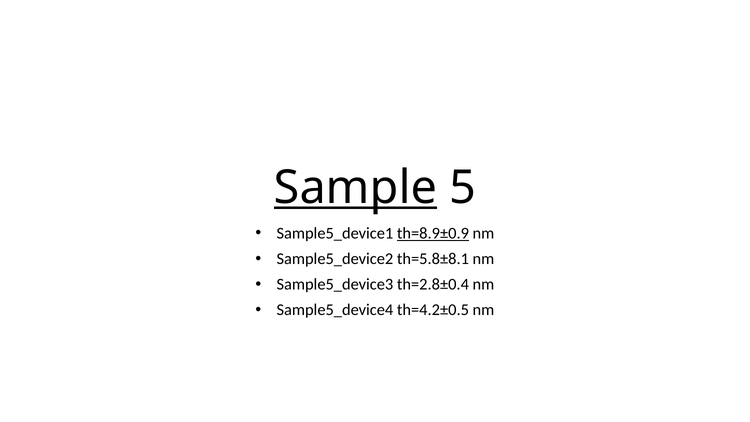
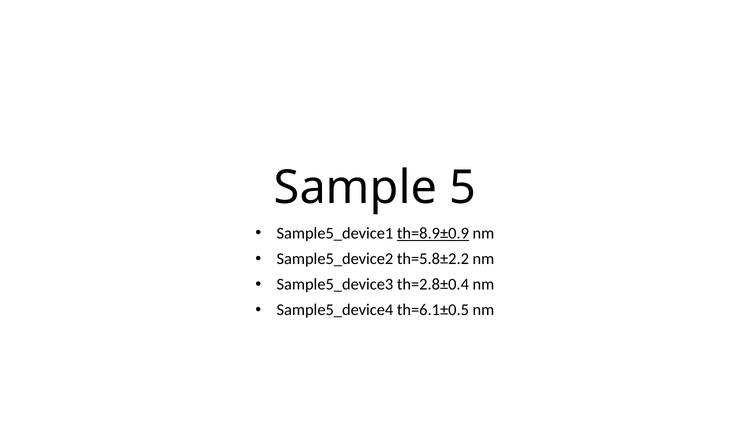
Sample underline: present -> none
th=5.8±8.1: th=5.8±8.1 -> th=5.8±2.2
th=4.2±0.5: th=4.2±0.5 -> th=6.1±0.5
